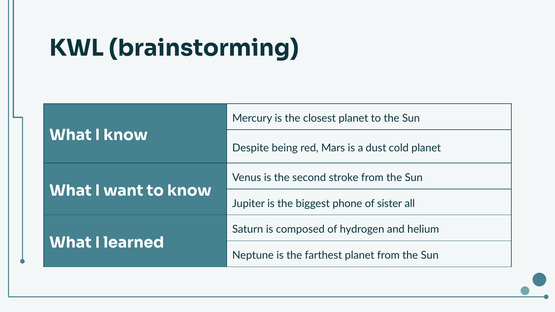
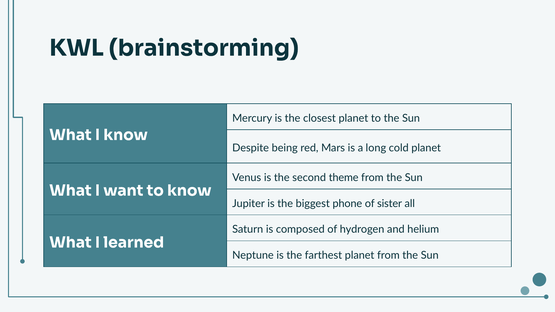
dust: dust -> long
stroke: stroke -> theme
